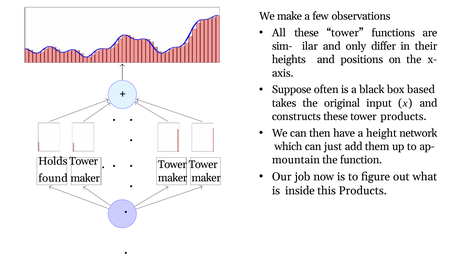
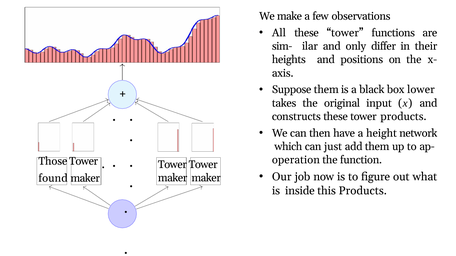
Suppose often: often -> them
based: based -> lower
mountain: mountain -> operation
Holds: Holds -> Those
